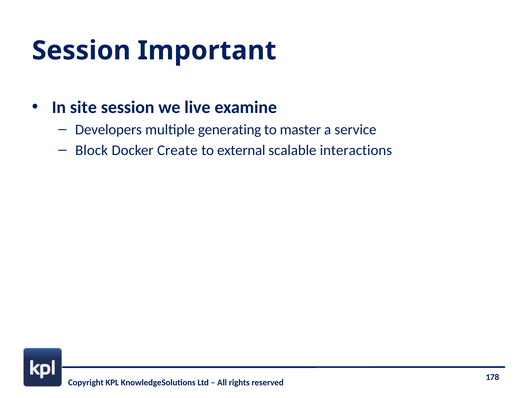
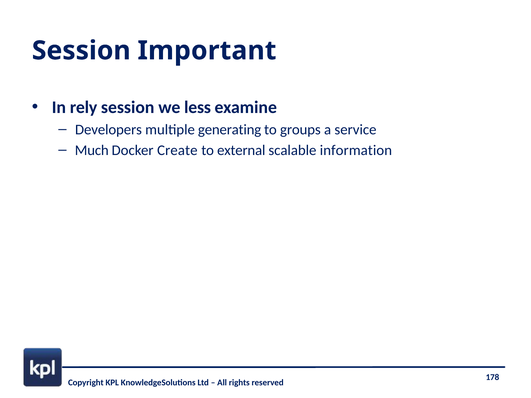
site: site -> rely
live: live -> less
master: master -> groups
Block: Block -> Much
interactions: interactions -> information
